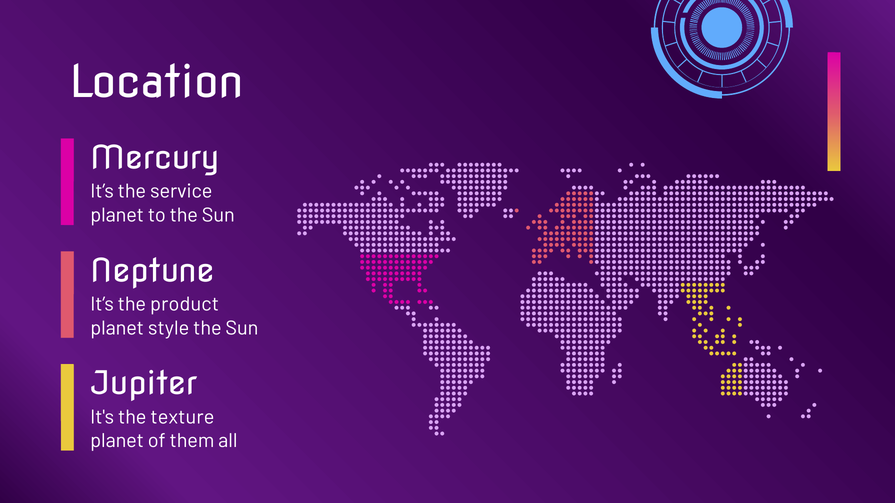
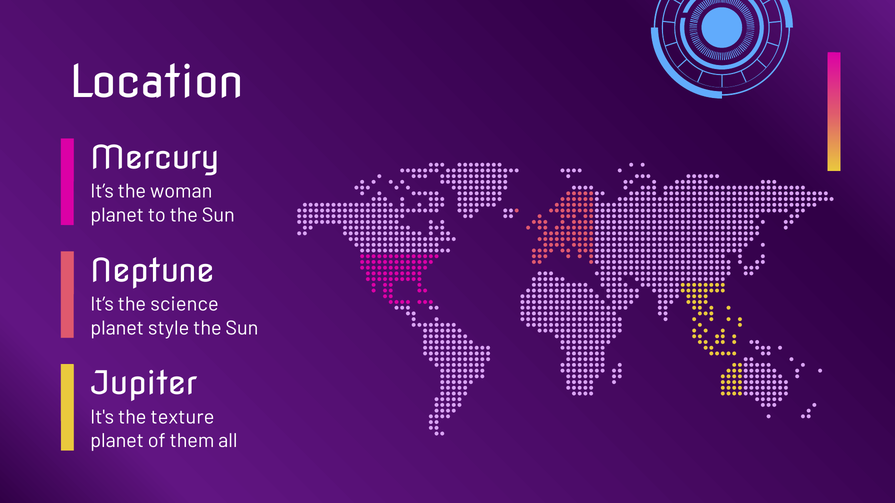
service: service -> woman
product: product -> science
